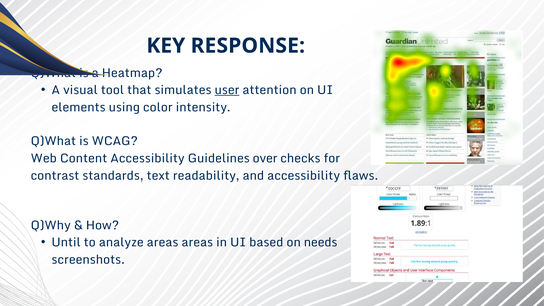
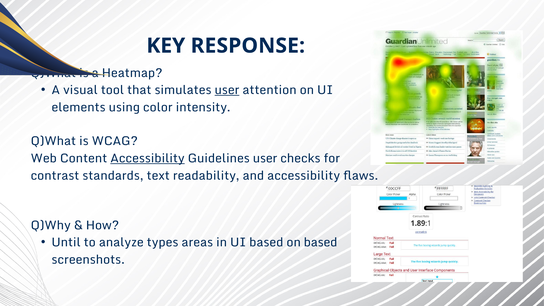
Accessibility at (147, 158) underline: none -> present
Guidelines over: over -> user
analyze areas: areas -> types
on needs: needs -> based
